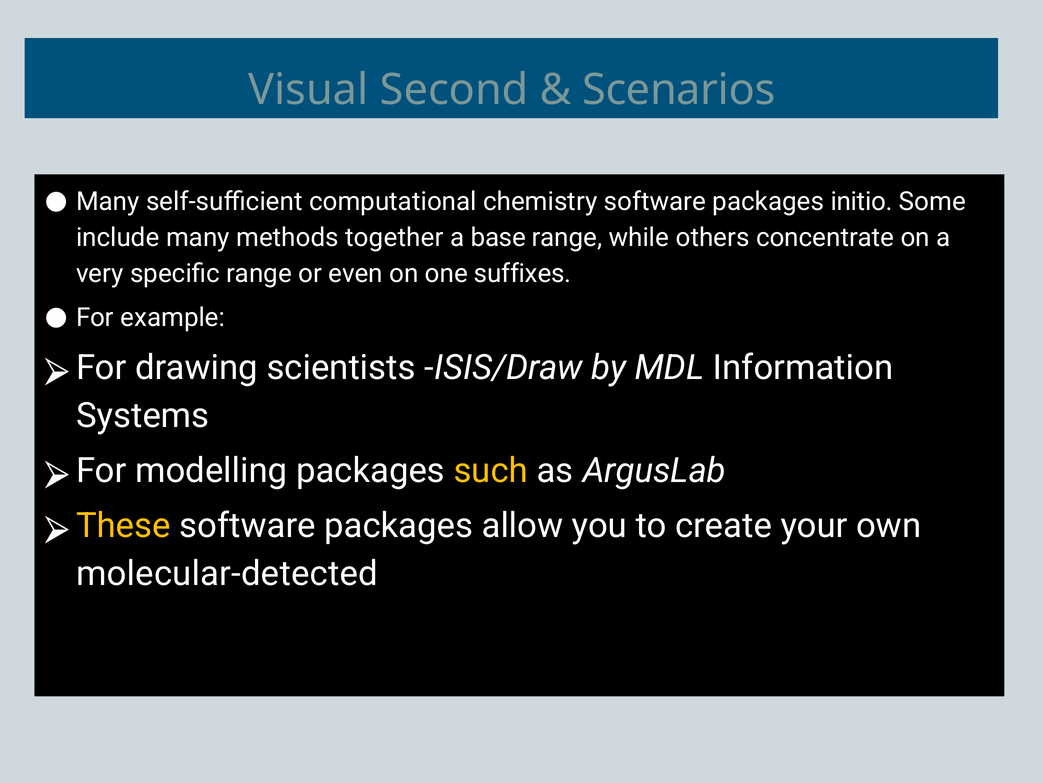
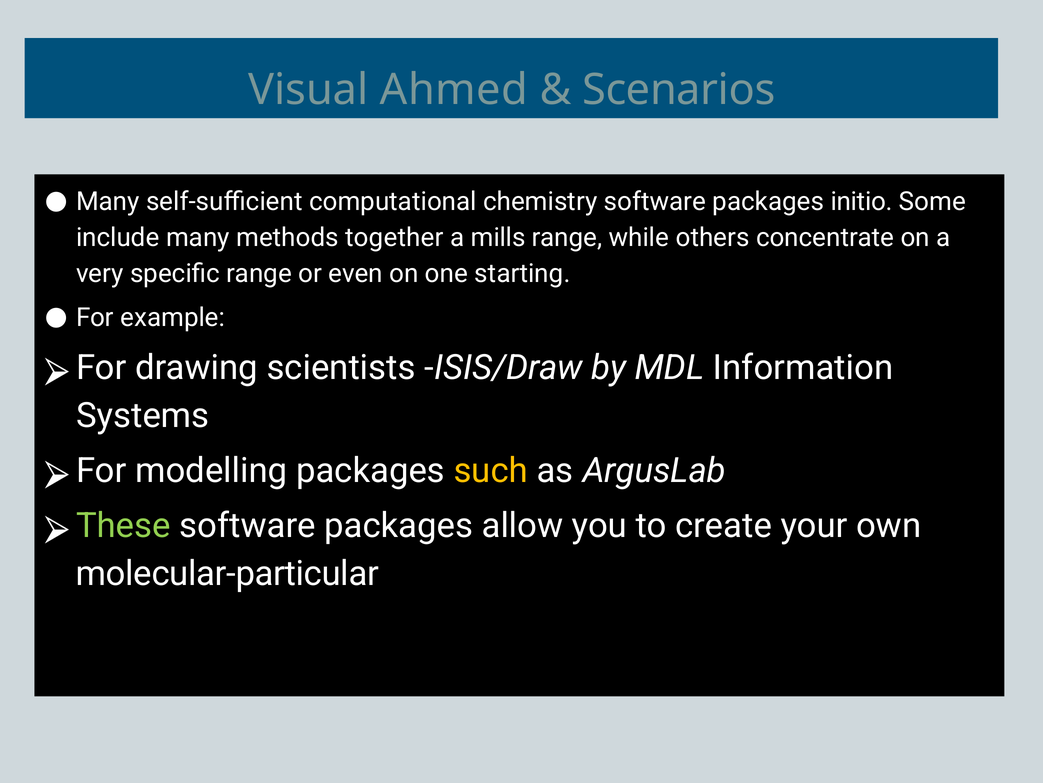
Second: Second -> Ahmed
base: base -> mills
suffixes: suffixes -> starting
These colour: yellow -> light green
molecular-detected: molecular-detected -> molecular-particular
